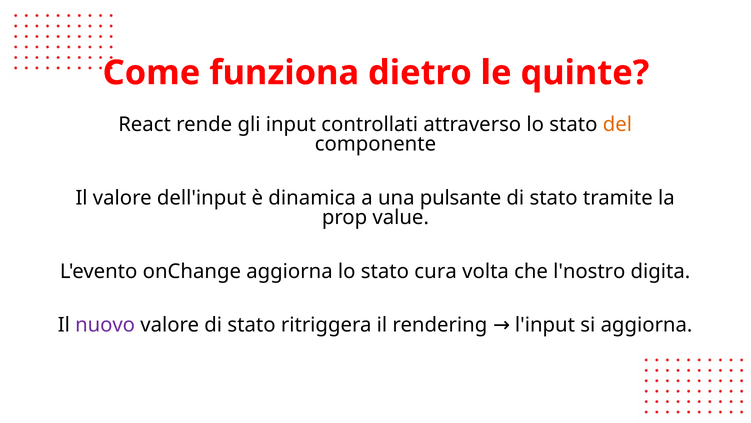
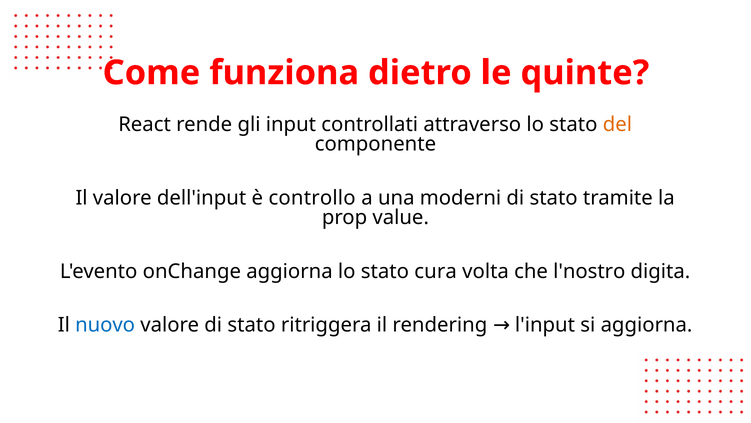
dinamica: dinamica -> controllo
pulsante: pulsante -> moderni
nuovo colour: purple -> blue
